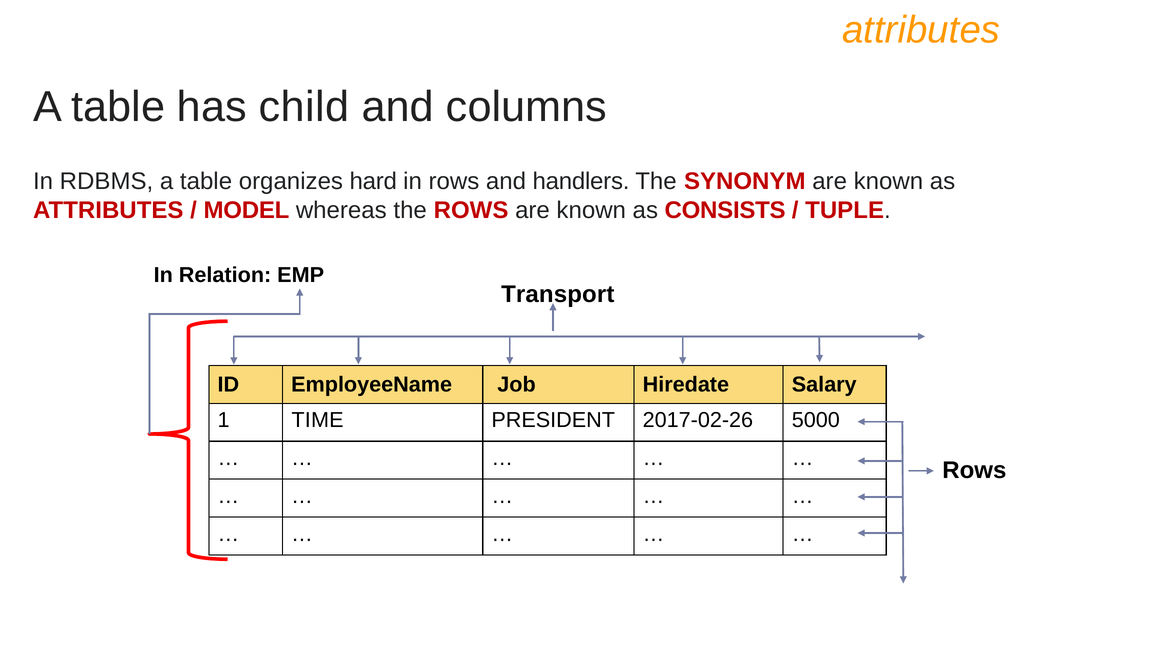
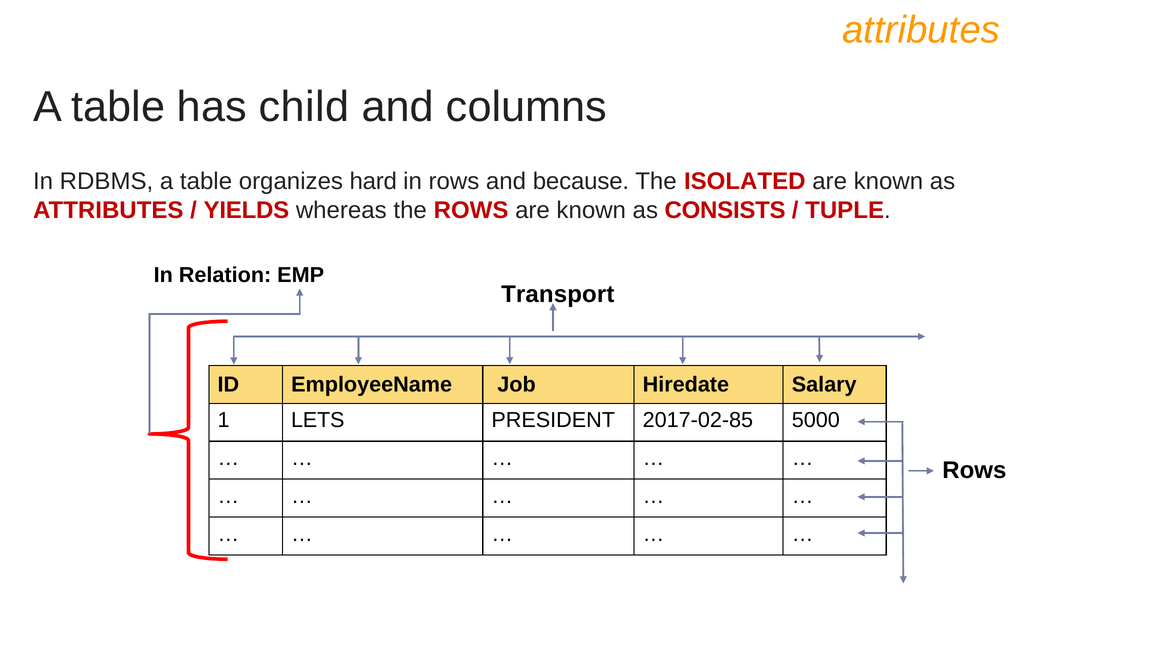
handlers: handlers -> because
SYNONYM: SYNONYM -> ISOLATED
MODEL: MODEL -> YIELDS
TIME: TIME -> LETS
2017-02-26: 2017-02-26 -> 2017-02-85
